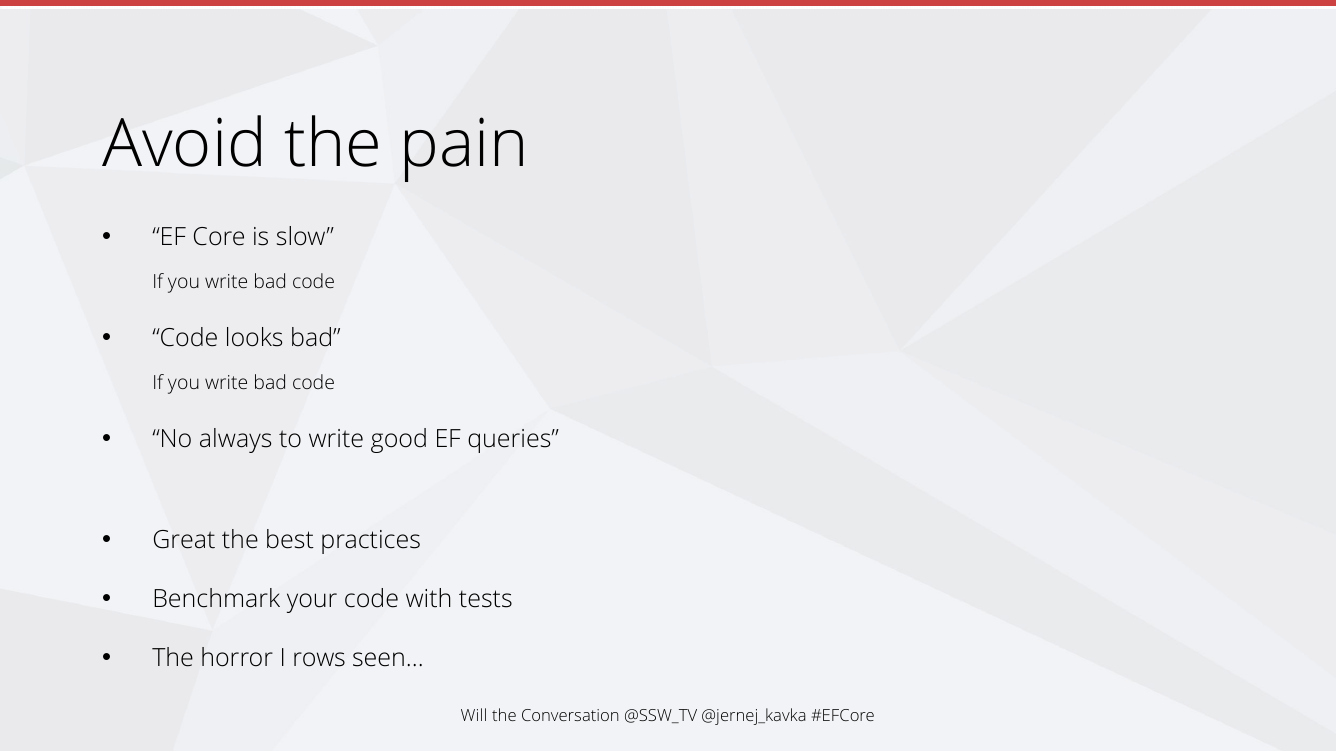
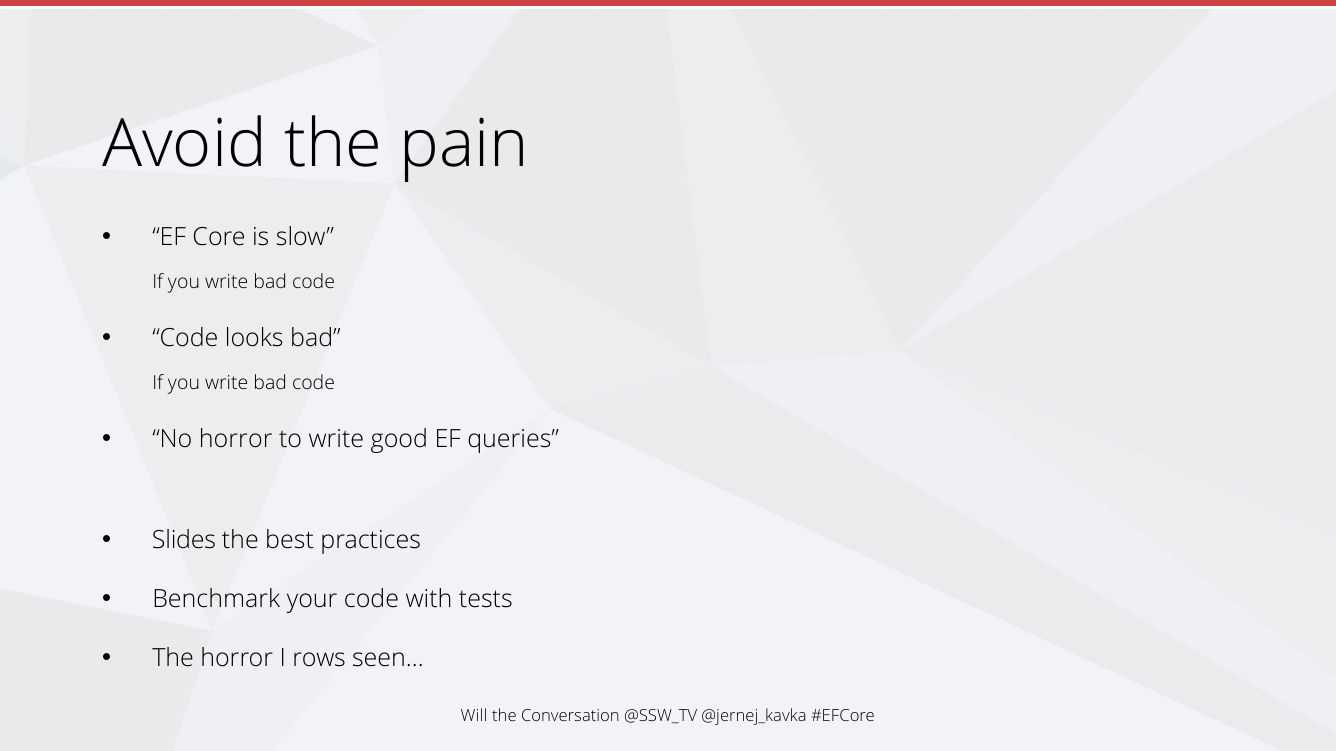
No always: always -> horror
Great: Great -> Slides
